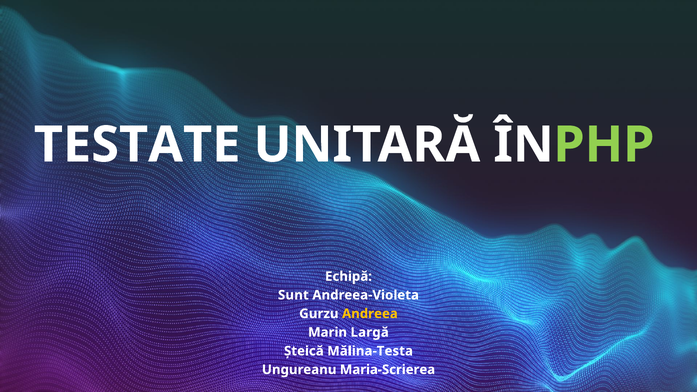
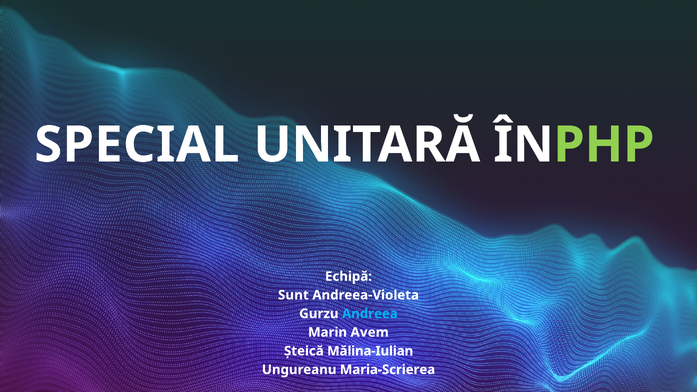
TESTATE: TESTATE -> SPECIAL
Andreea colour: yellow -> light blue
Largă: Largă -> Avem
Mălina-Testa: Mălina-Testa -> Mălina-Iulian
